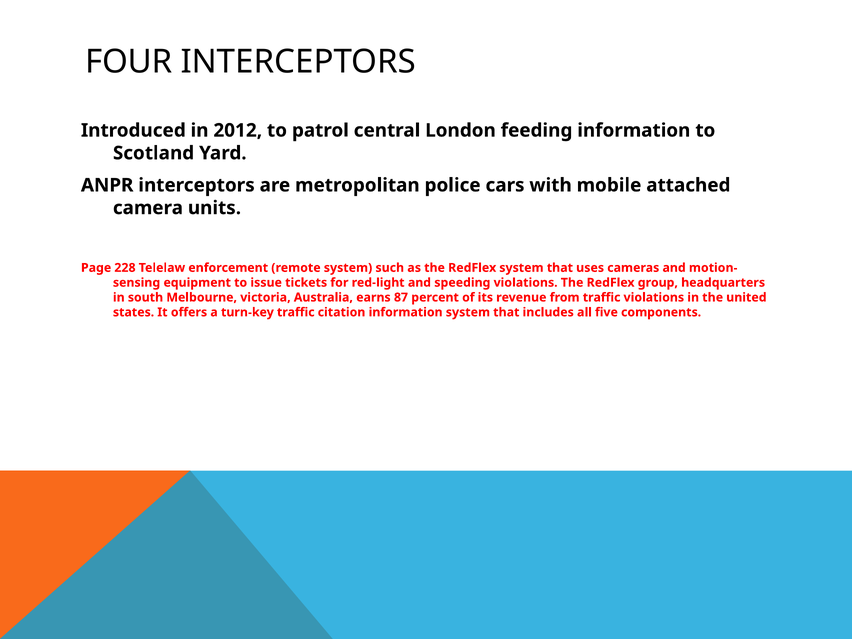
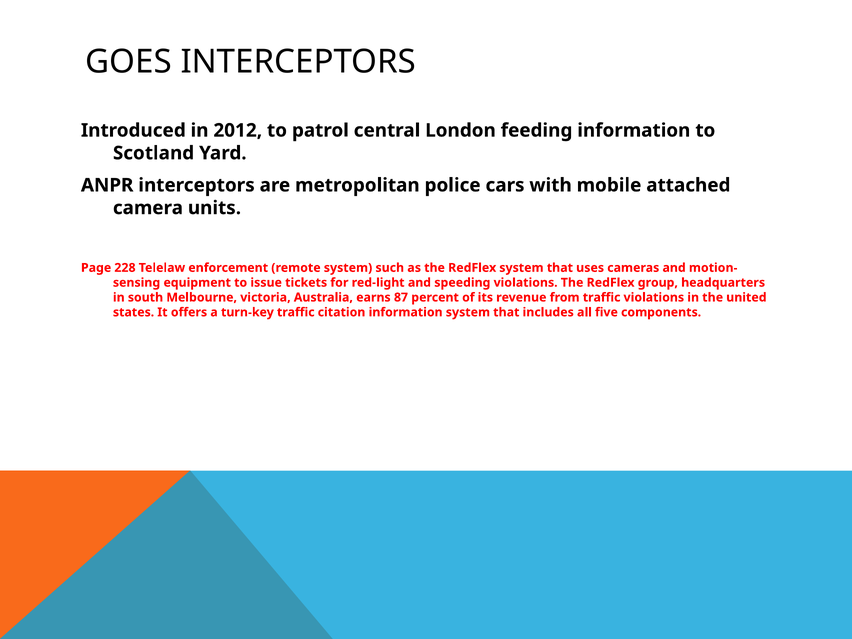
FOUR: FOUR -> GOES
